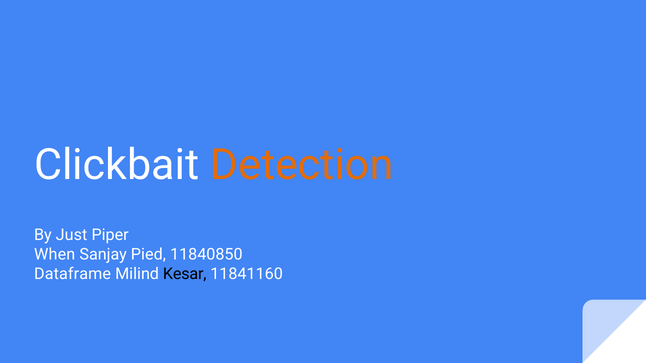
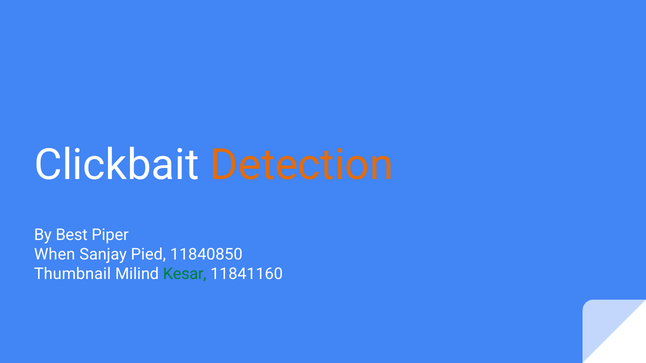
Just: Just -> Best
Dataframe: Dataframe -> Thumbnail
Kesar colour: black -> green
